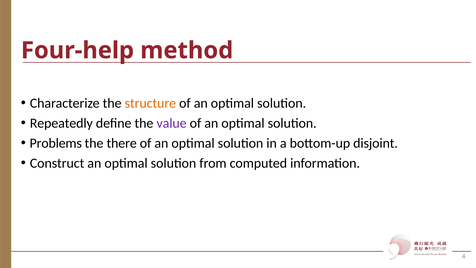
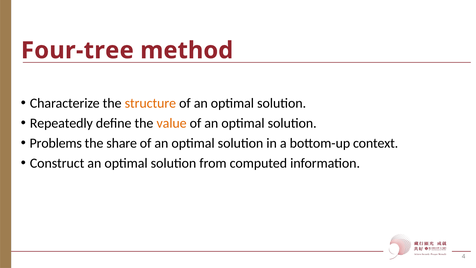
Four-help: Four-help -> Four-tree
value colour: purple -> orange
there: there -> share
disjoint: disjoint -> context
